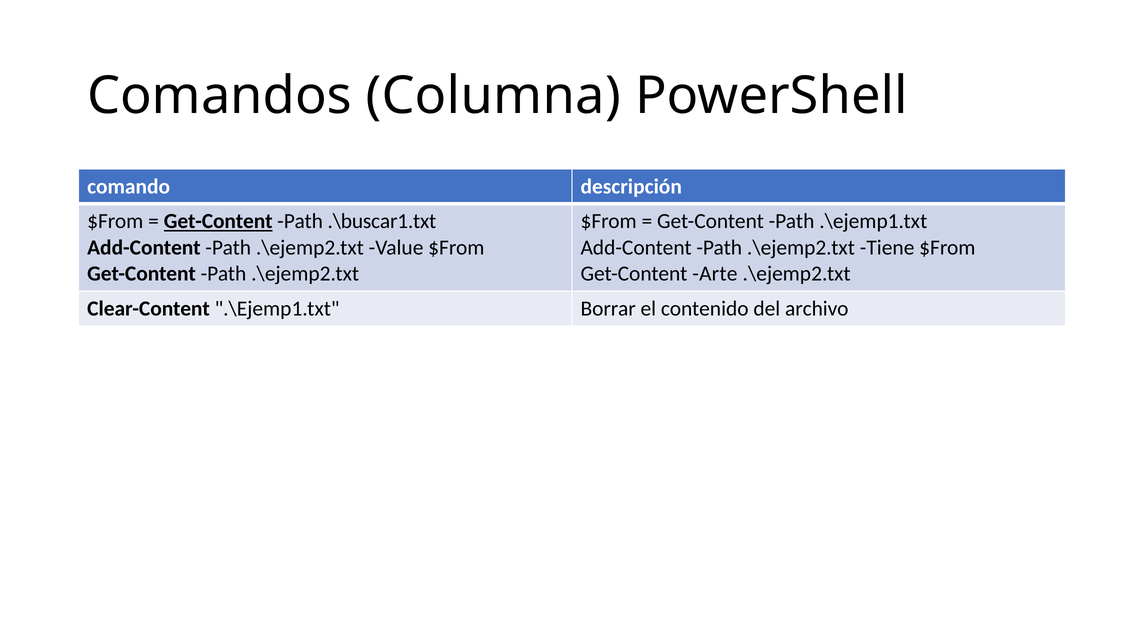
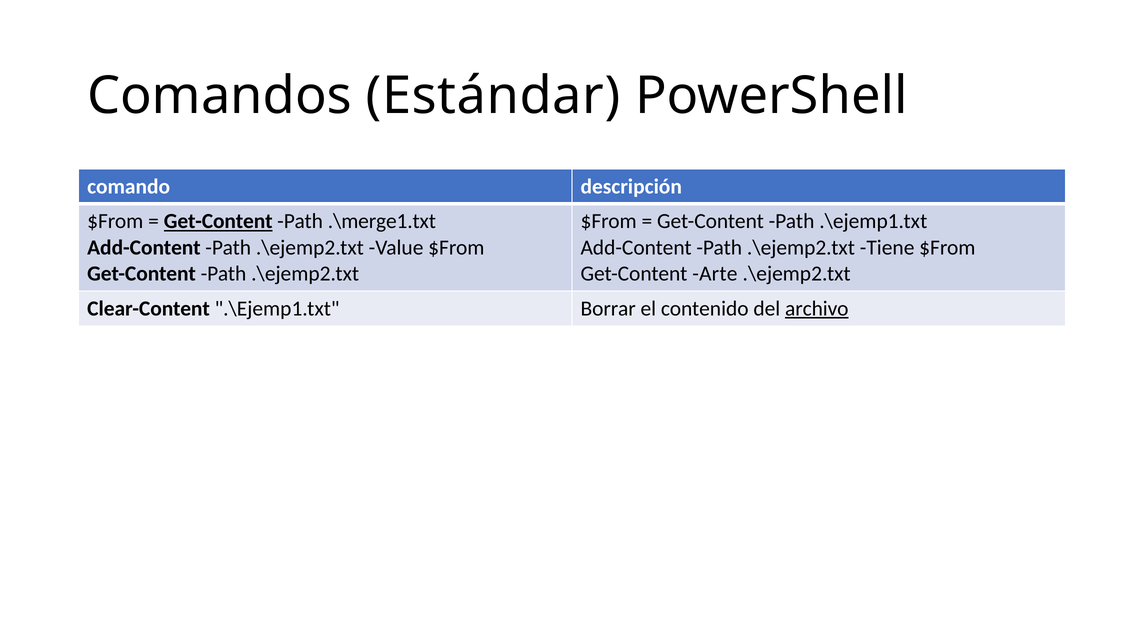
Columna: Columna -> Estándar
.\buscar1.txt: .\buscar1.txt -> .\merge1.txt
archivo underline: none -> present
